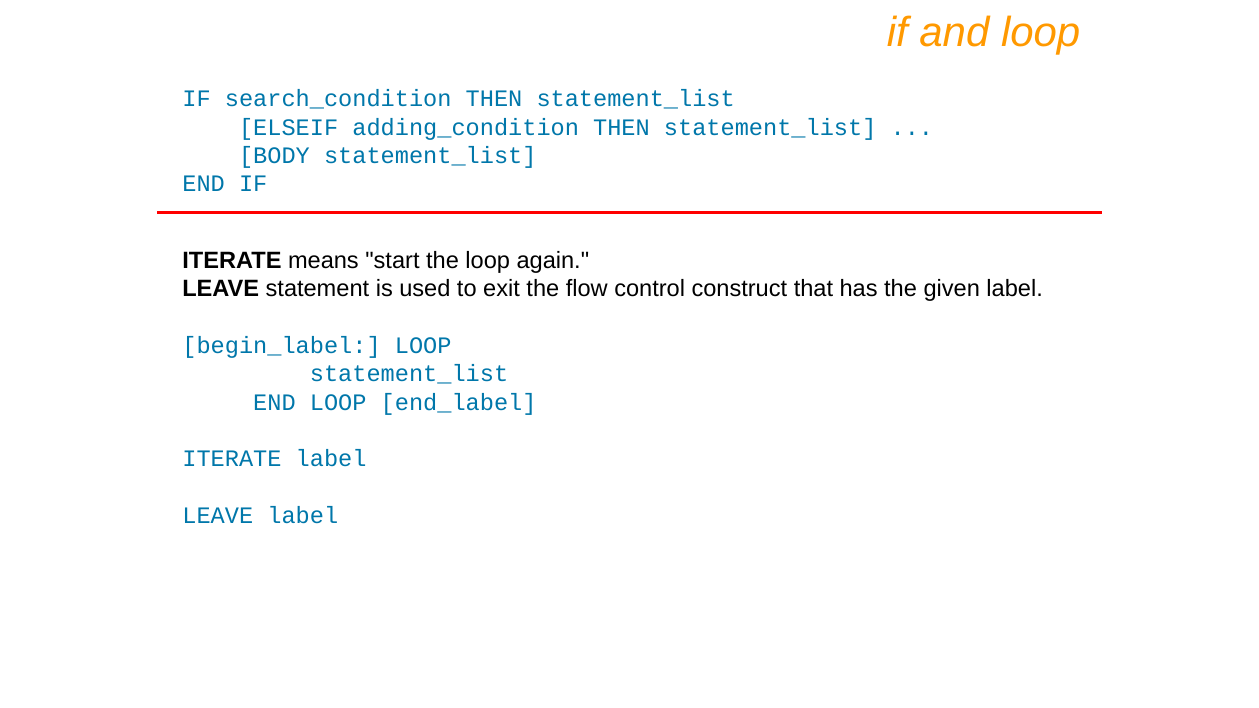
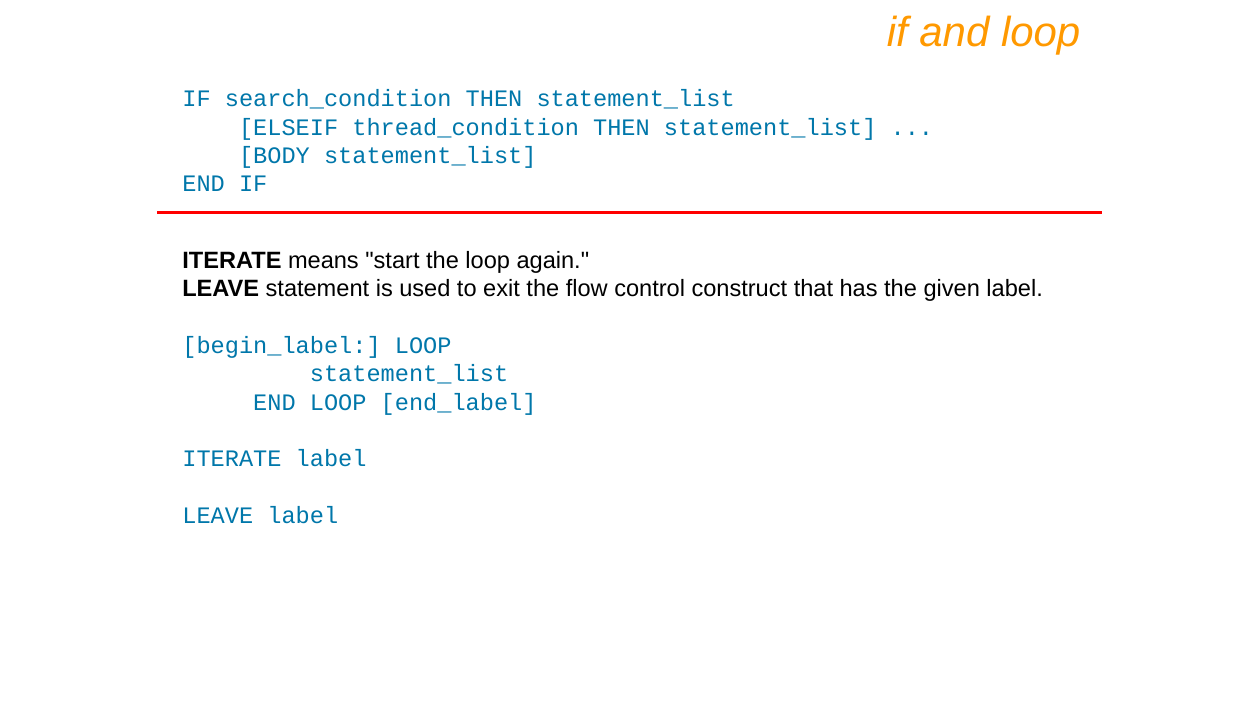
adding_condition: adding_condition -> thread_condition
